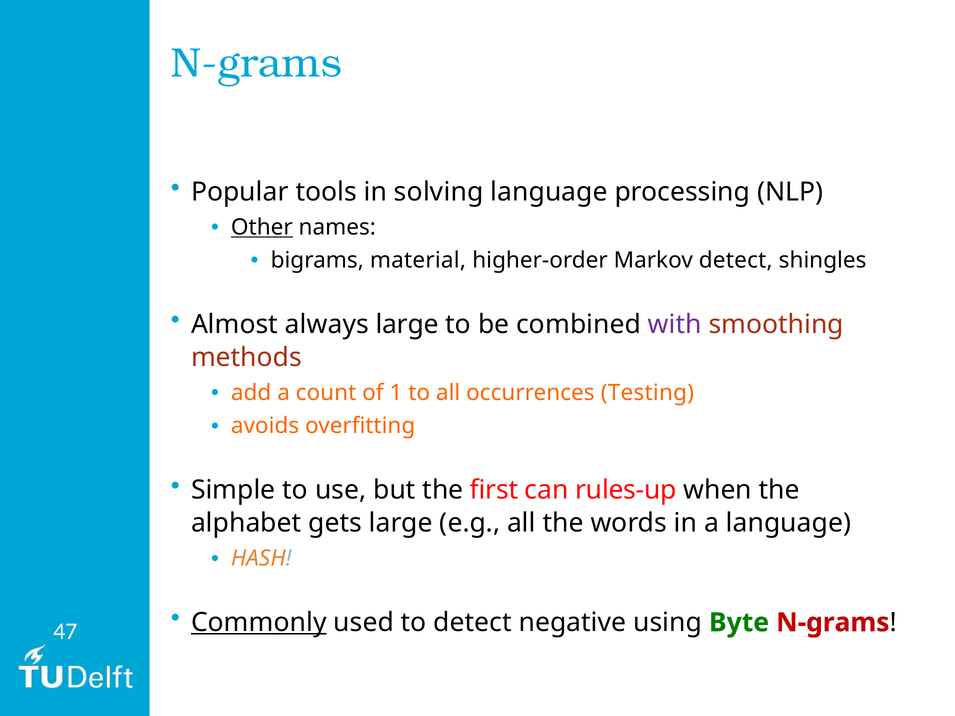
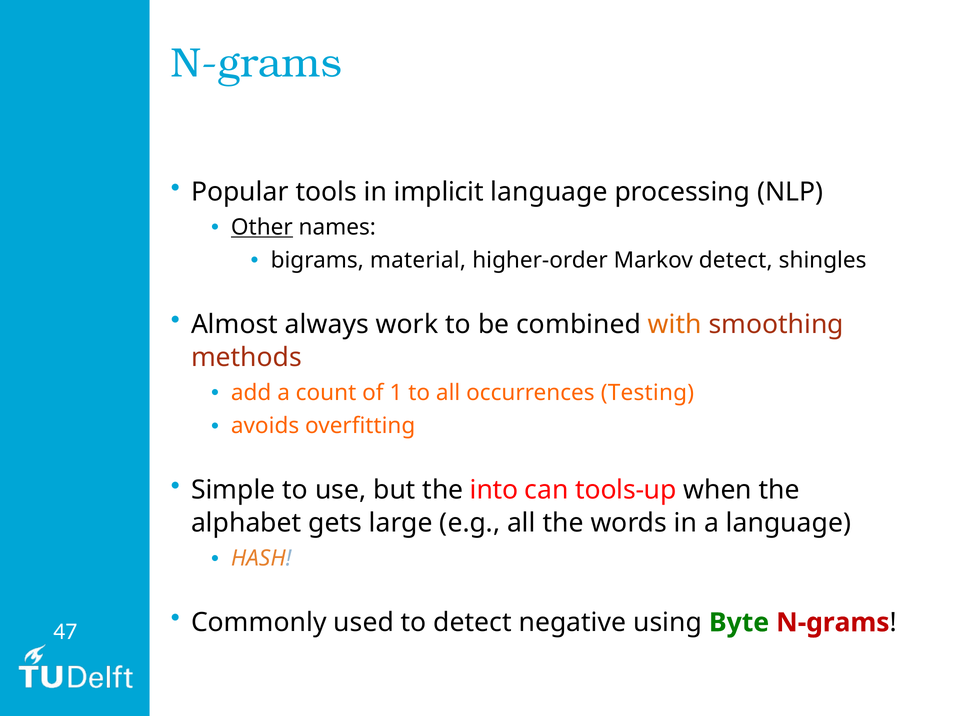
solving: solving -> implicit
always large: large -> work
with colour: purple -> orange
first: first -> into
rules-up: rules-up -> tools-up
Commonly underline: present -> none
